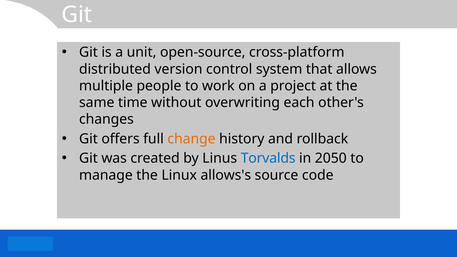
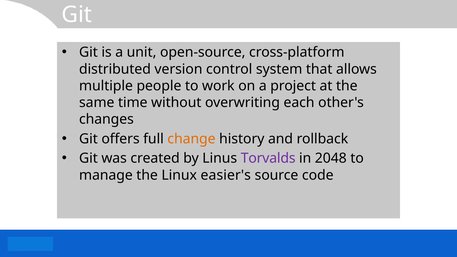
Torvalds colour: blue -> purple
2050: 2050 -> 2048
allows's: allows's -> easier's
